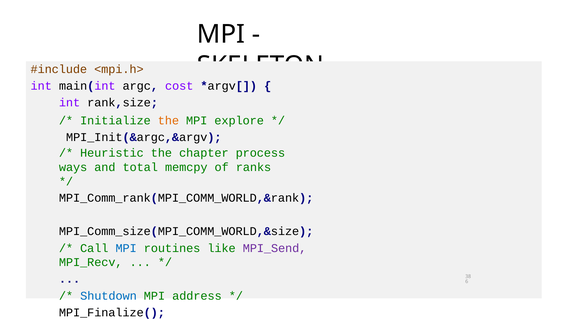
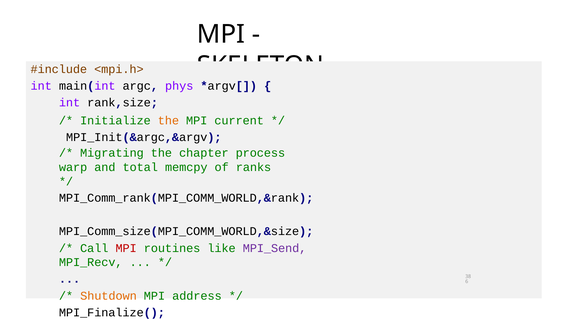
cost: cost -> phys
explore: explore -> current
Heuristic: Heuristic -> Migrating
ways: ways -> warp
MPI at (126, 248) colour: blue -> red
Shutdown colour: blue -> orange
